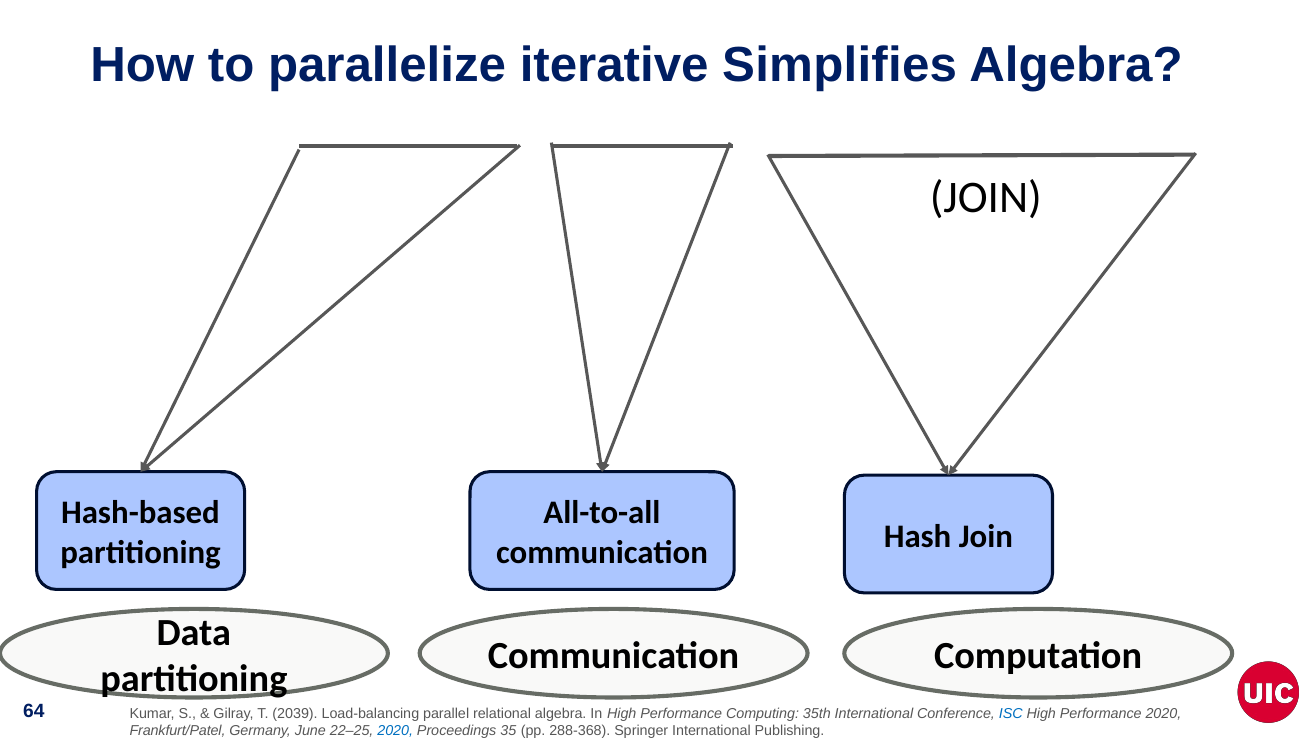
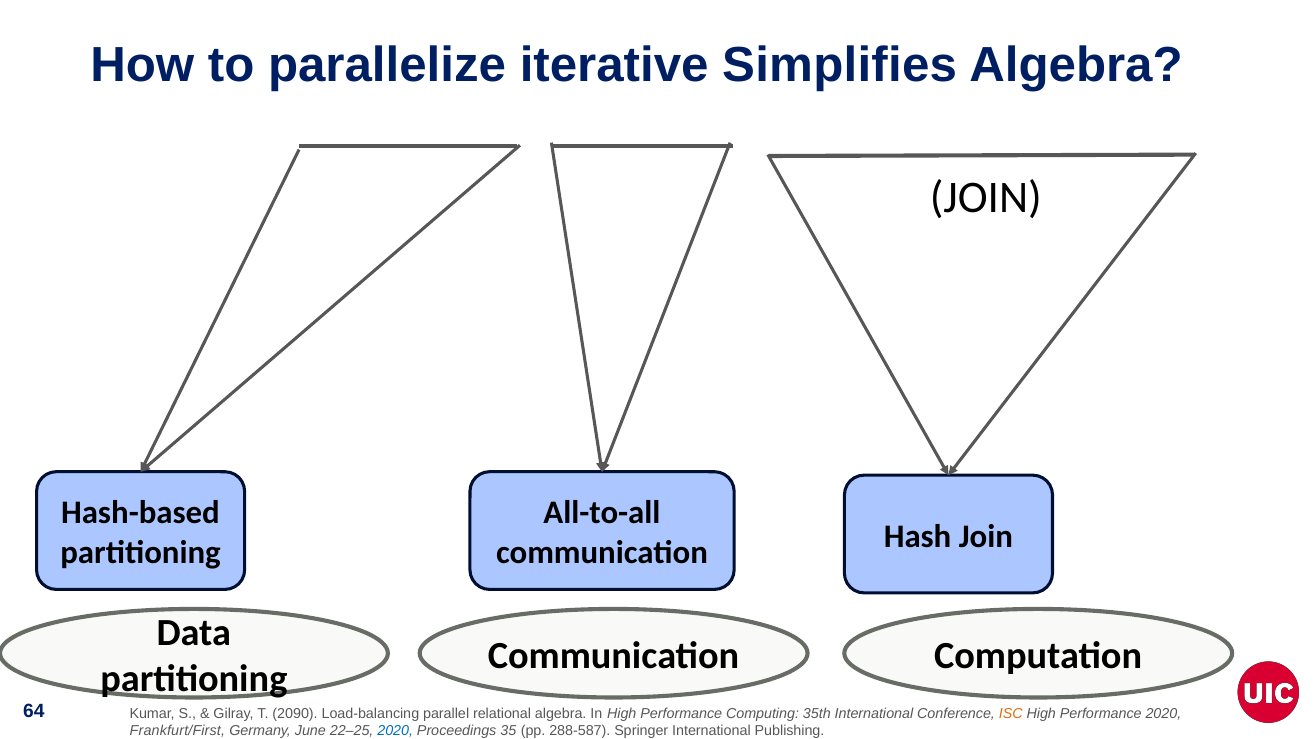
2039: 2039 -> 2090
ISC colour: blue -> orange
Frankfurt/Patel: Frankfurt/Patel -> Frankfurt/First
288-368: 288-368 -> 288-587
